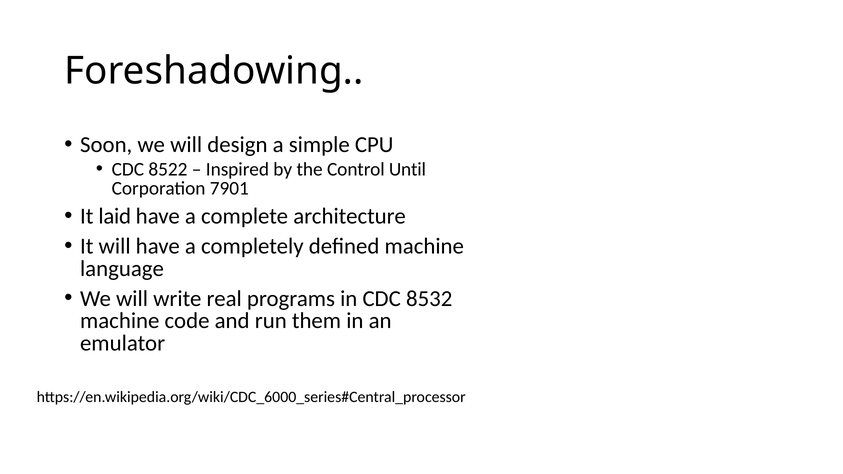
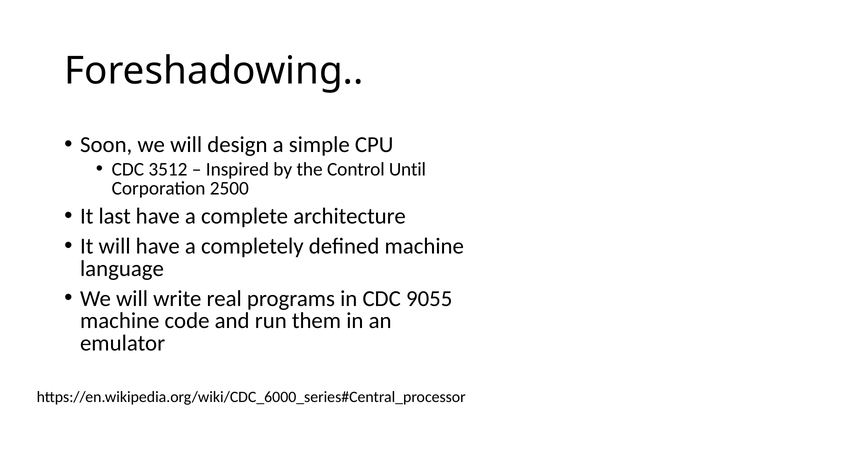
8522: 8522 -> 3512
7901: 7901 -> 2500
laid: laid -> last
8532: 8532 -> 9055
